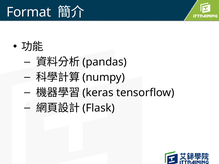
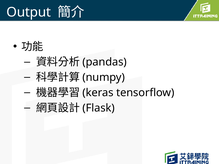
Format: Format -> Output
